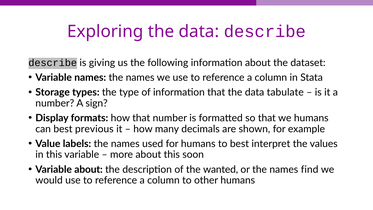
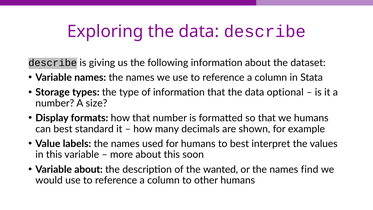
tabulate: tabulate -> optional
sign: sign -> size
previous: previous -> standard
